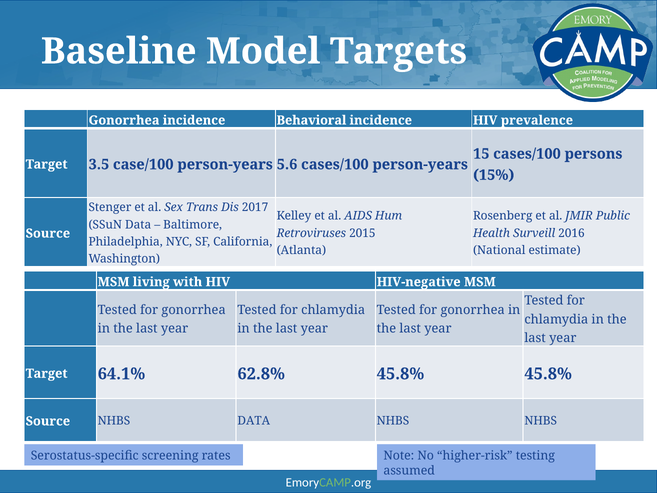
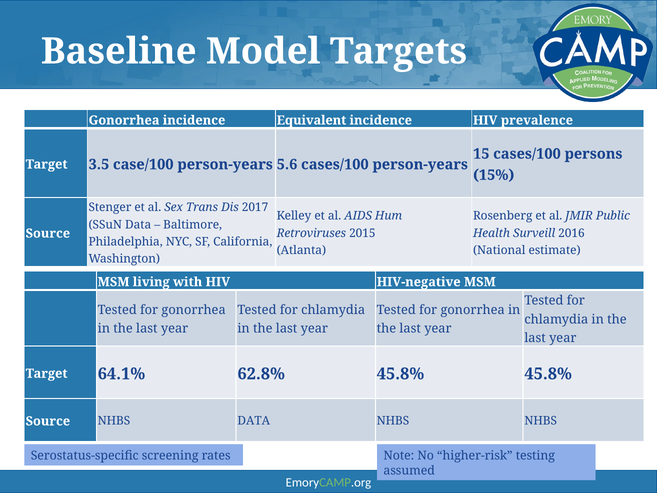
Behavioral: Behavioral -> Equivalent
